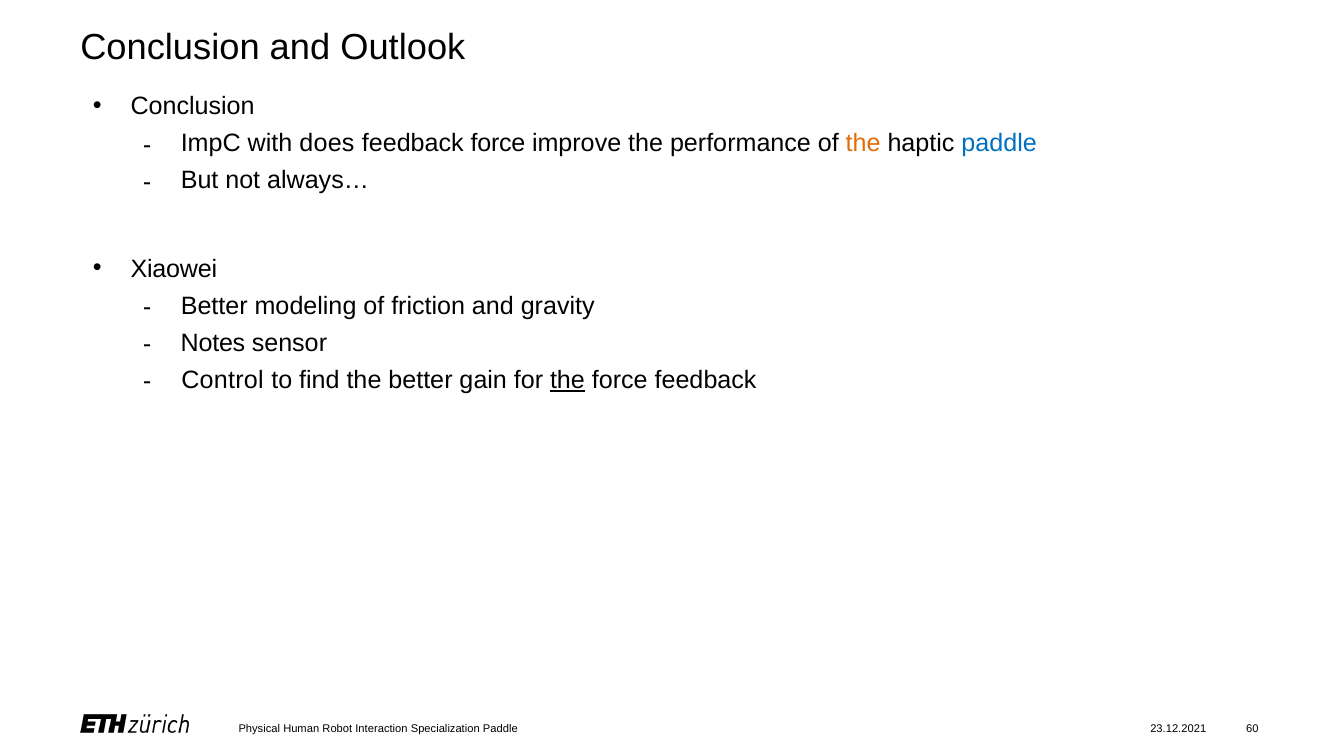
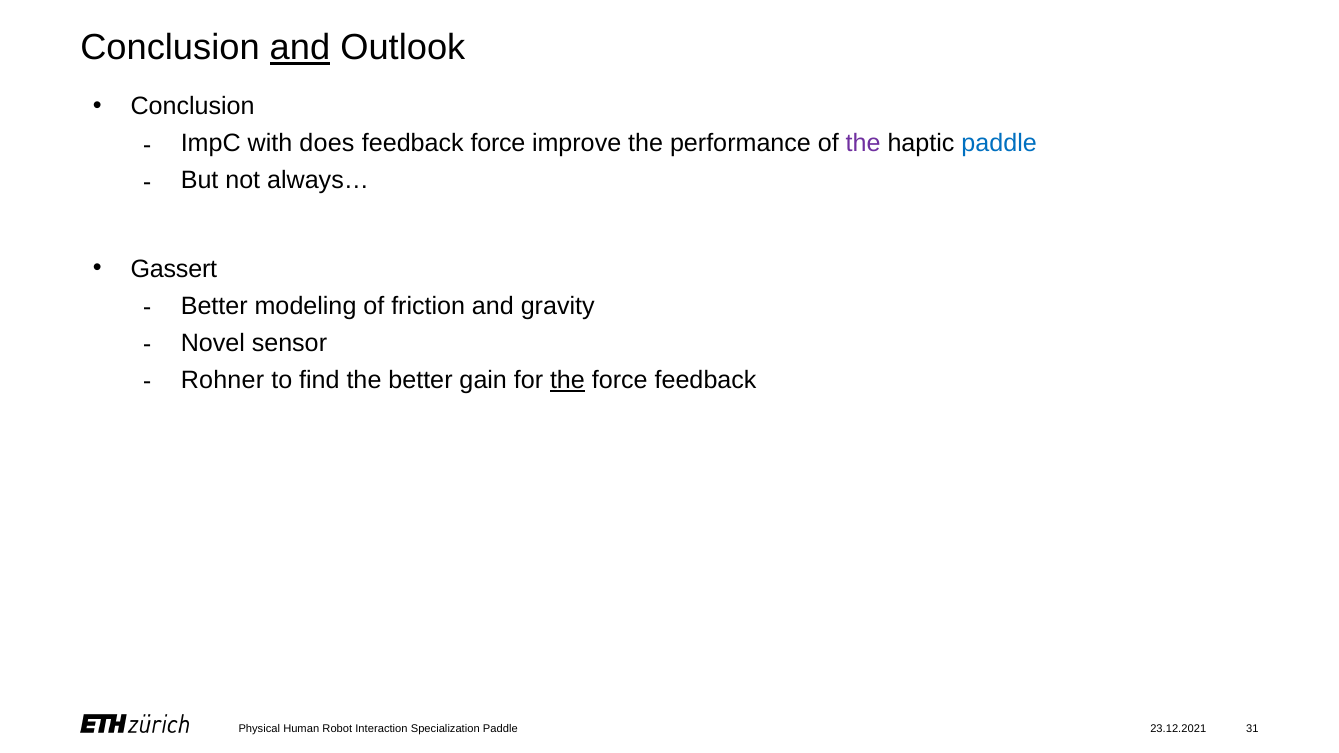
and at (300, 48) underline: none -> present
the at (863, 144) colour: orange -> purple
Xiaowei: Xiaowei -> Gassert
Notes: Notes -> Novel
Control: Control -> Rohner
60: 60 -> 31
